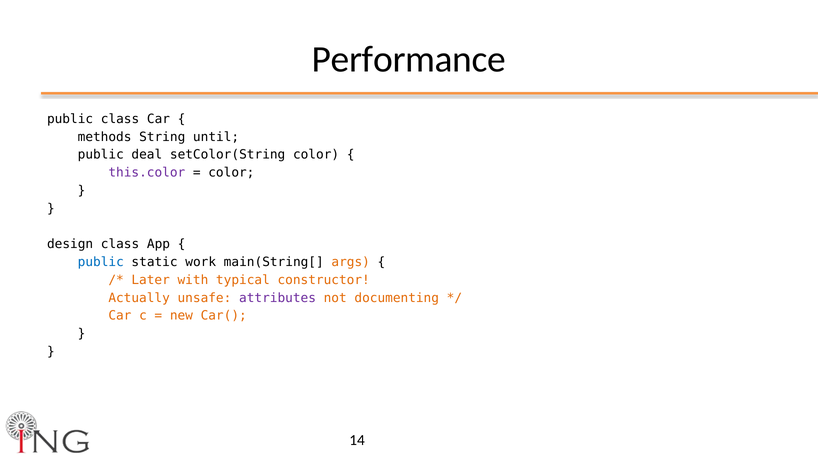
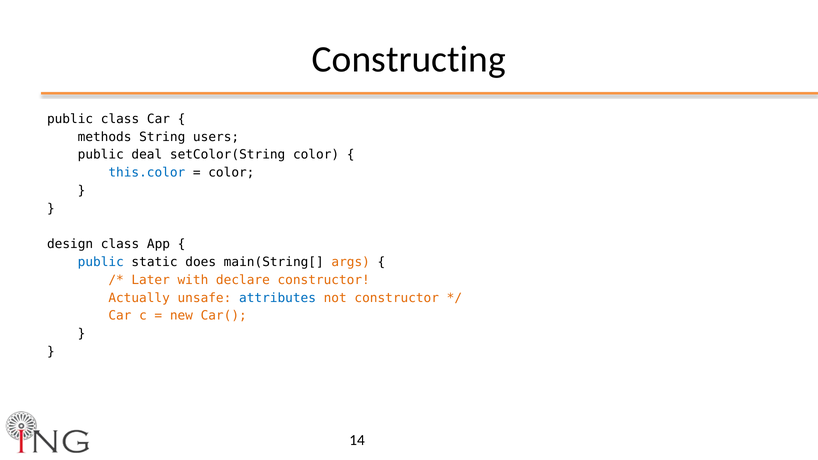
Performance: Performance -> Constructing
until: until -> users
this.color colour: purple -> blue
work: work -> does
typical: typical -> declare
attributes colour: purple -> blue
not documenting: documenting -> constructor
